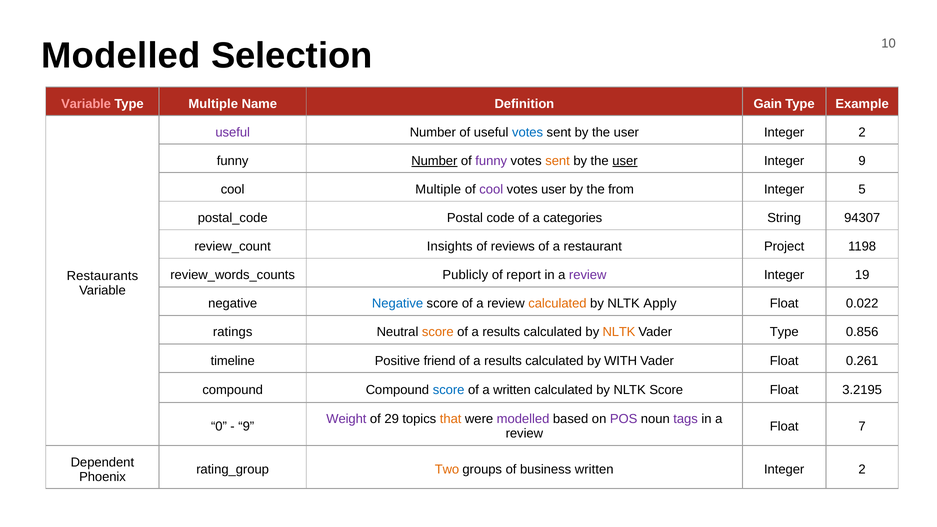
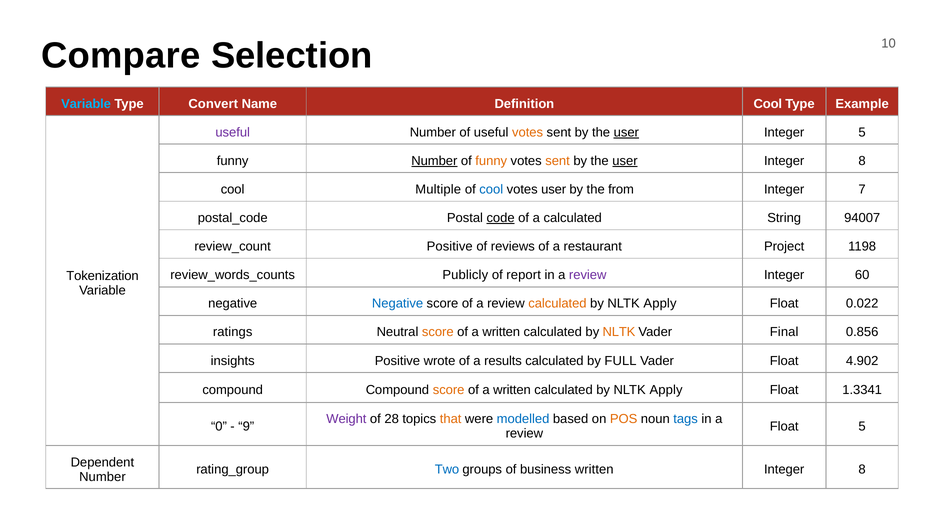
Modelled at (121, 56): Modelled -> Compare
Variable at (86, 104) colour: pink -> light blue
Type Multiple: Multiple -> Convert
Definition Gain: Gain -> Cool
votes at (528, 132) colour: blue -> orange
user at (626, 132) underline: none -> present
2 at (862, 132): 2 -> 5
funny at (491, 161) colour: purple -> orange
9 at (862, 161): 9 -> 8
cool at (491, 189) colour: purple -> blue
5: 5 -> 7
code underline: none -> present
a categories: categories -> calculated
94307: 94307 -> 94007
Insights at (450, 247): Insights -> Positive
19: 19 -> 60
Restaurants: Restaurants -> Tokenization
results at (501, 332): results -> written
Vader Type: Type -> Final
timeline: timeline -> insights
friend: friend -> wrote
WITH: WITH -> FULL
0.261: 0.261 -> 4.902
score at (449, 390) colour: blue -> orange
Score at (666, 390): Score -> Apply
3.2195: 3.2195 -> 1.3341
29: 29 -> 28
modelled at (523, 419) colour: purple -> blue
POS colour: purple -> orange
tags colour: purple -> blue
Float 7: 7 -> 5
Two colour: orange -> blue
2 at (862, 470): 2 -> 8
Phoenix at (102, 477): Phoenix -> Number
